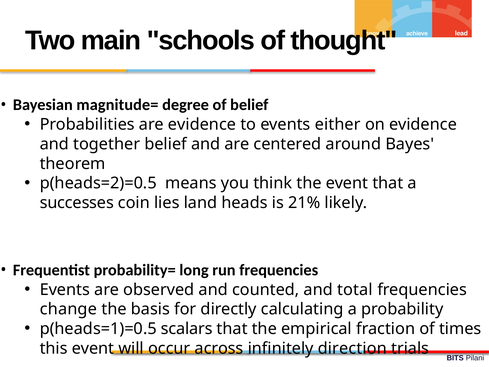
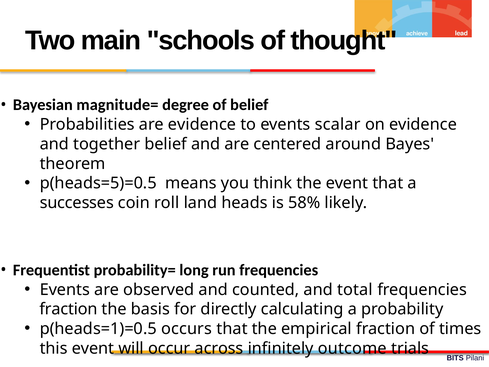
either: either -> scalar
p(heads=2)=0.5: p(heads=2)=0.5 -> p(heads=5)=0.5
lies: lies -> roll
21%: 21% -> 58%
change at (68, 309): change -> fraction
scalars: scalars -> occurs
direction: direction -> outcome
